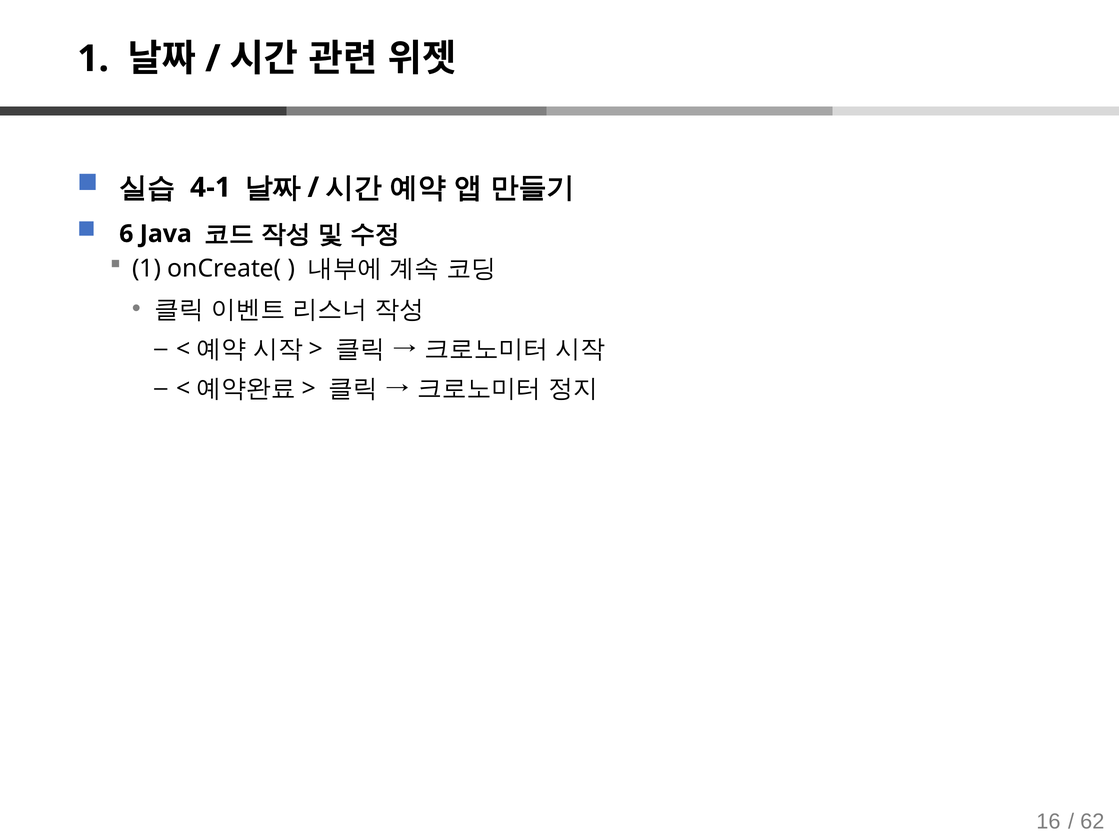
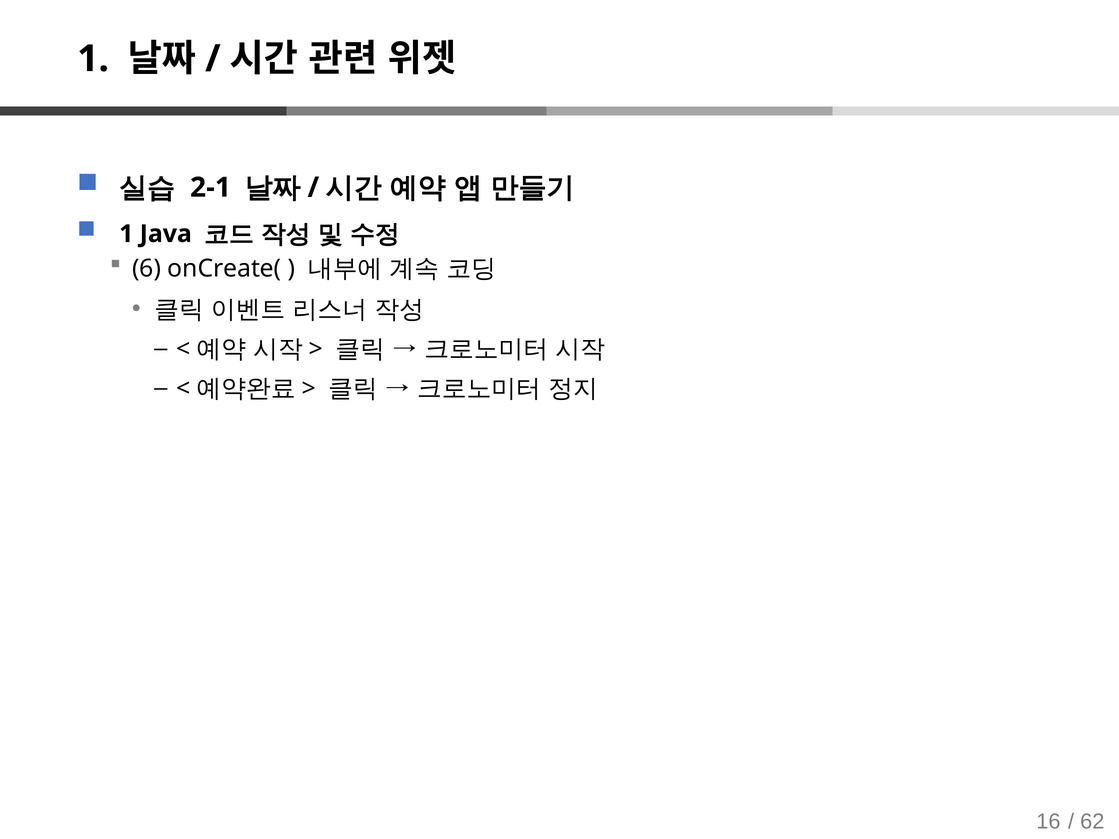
4-1: 4-1 -> 2-1
6 at (126, 234): 6 -> 1
1 at (147, 269): 1 -> 6
